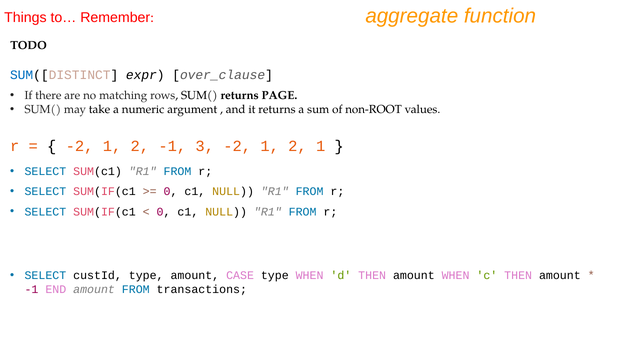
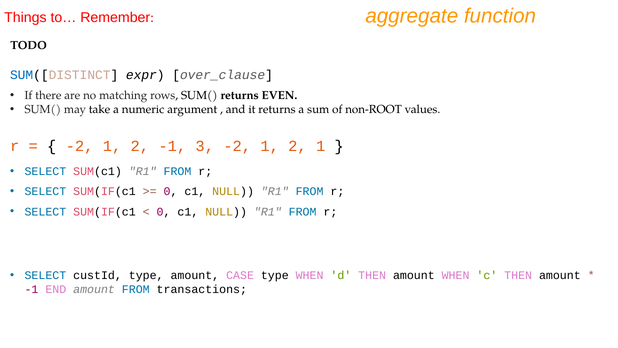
PAGE: PAGE -> EVEN
